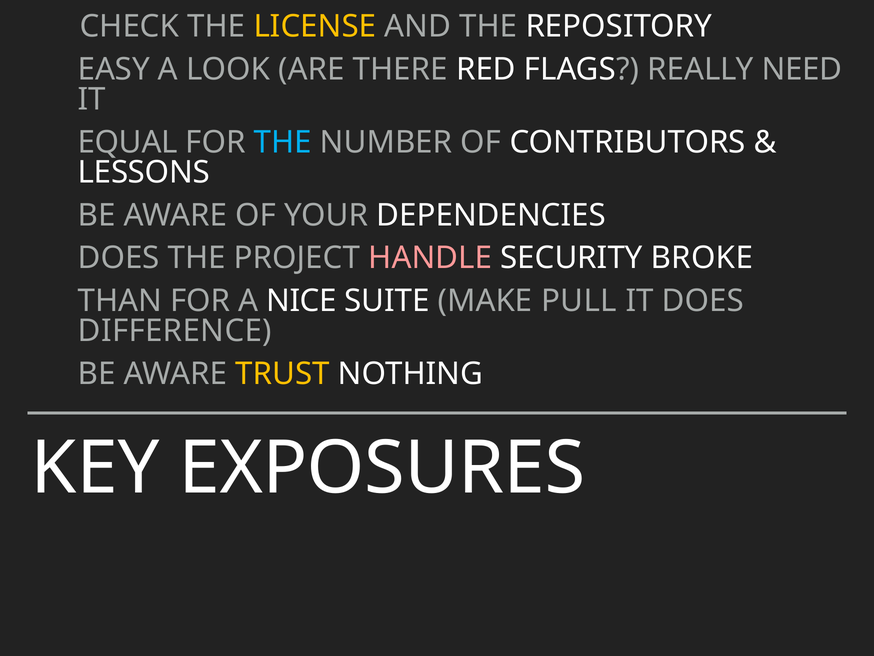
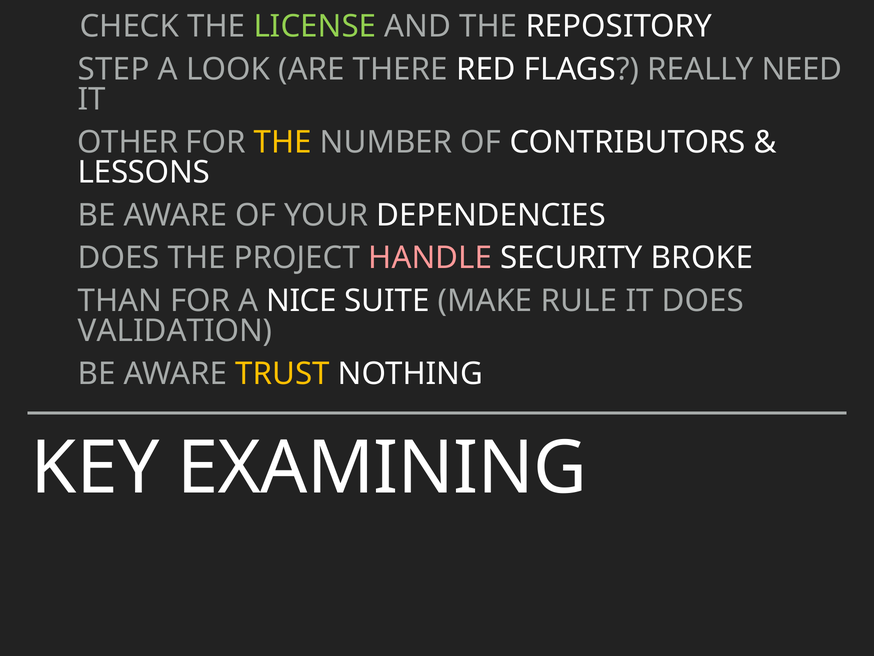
LICENSE colour: yellow -> light green
EASY: EASY -> STEP
EQUAL: EQUAL -> OTHER
THE at (283, 142) colour: light blue -> yellow
PULL: PULL -> RULE
DIFFERENCE: DIFFERENCE -> VALIDATION
EXPOSURES: EXPOSURES -> EXAMINING
